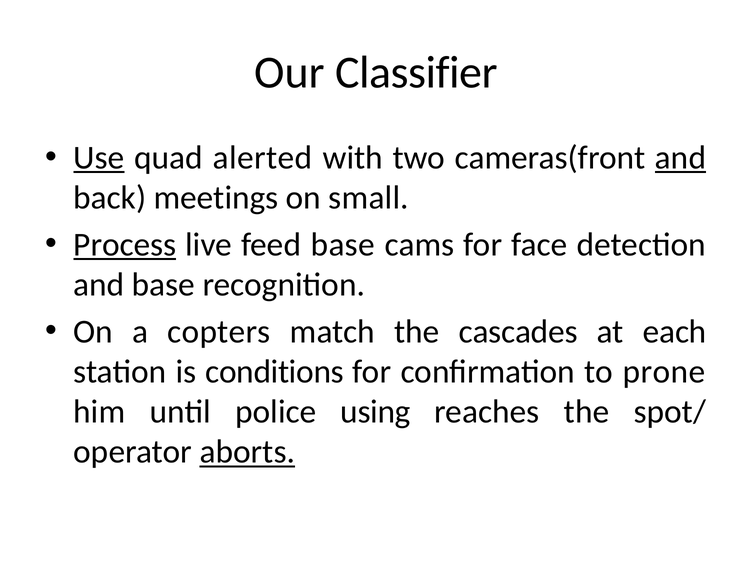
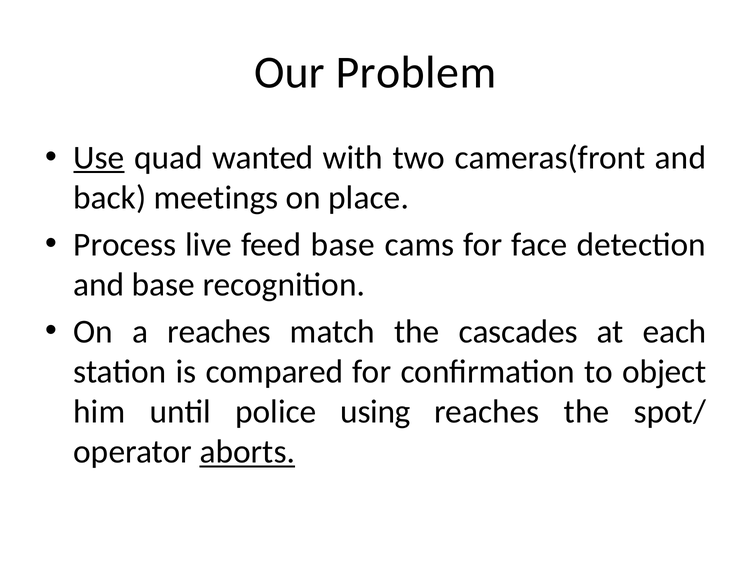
Classifier: Classifier -> Problem
alerted: alerted -> wanted
and at (681, 158) underline: present -> none
small: small -> place
Process underline: present -> none
a copters: copters -> reaches
conditions: conditions -> compared
prone: prone -> object
